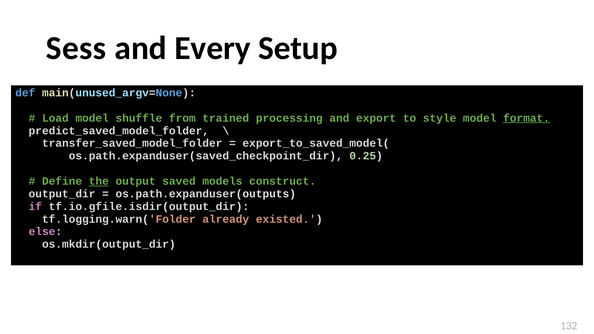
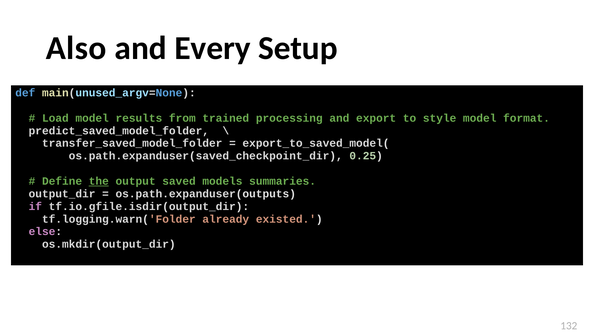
Sess: Sess -> Also
shuffle: shuffle -> results
format underline: present -> none
construct: construct -> summaries
